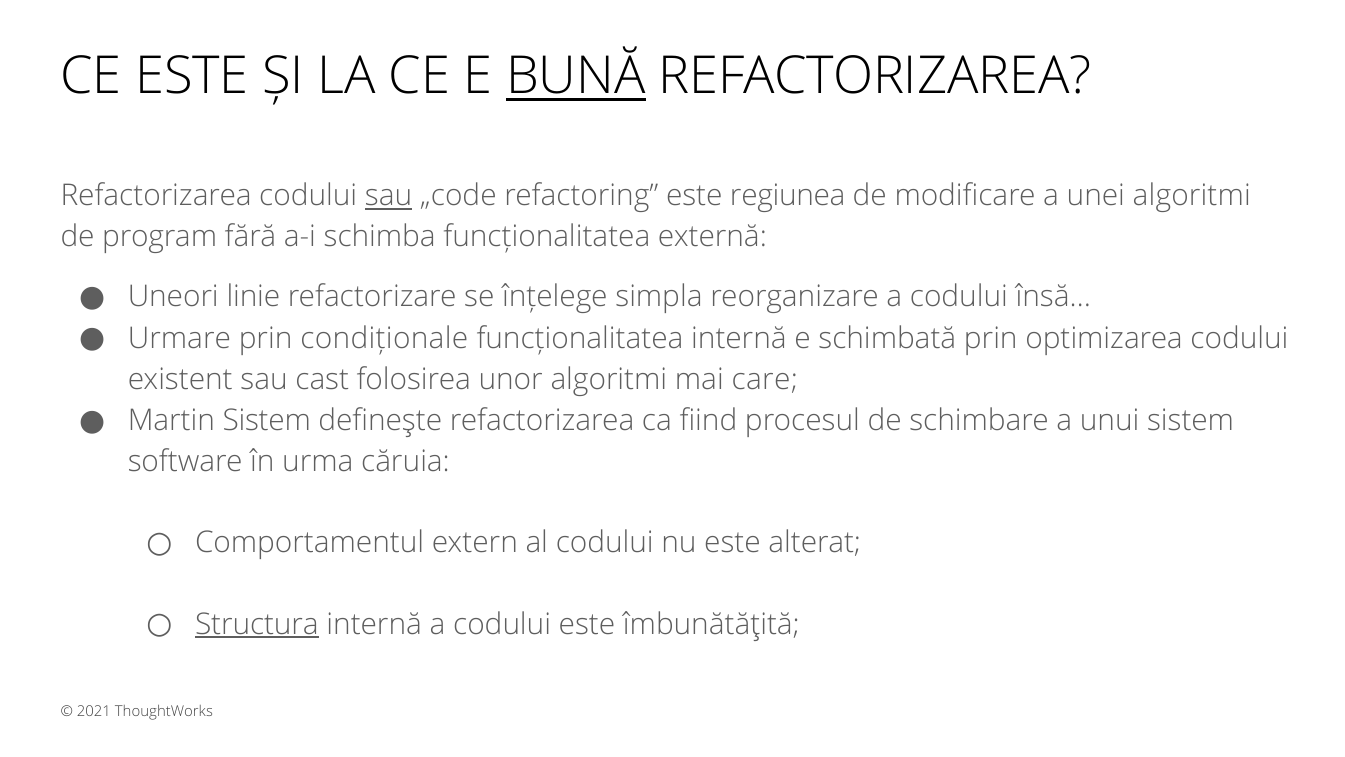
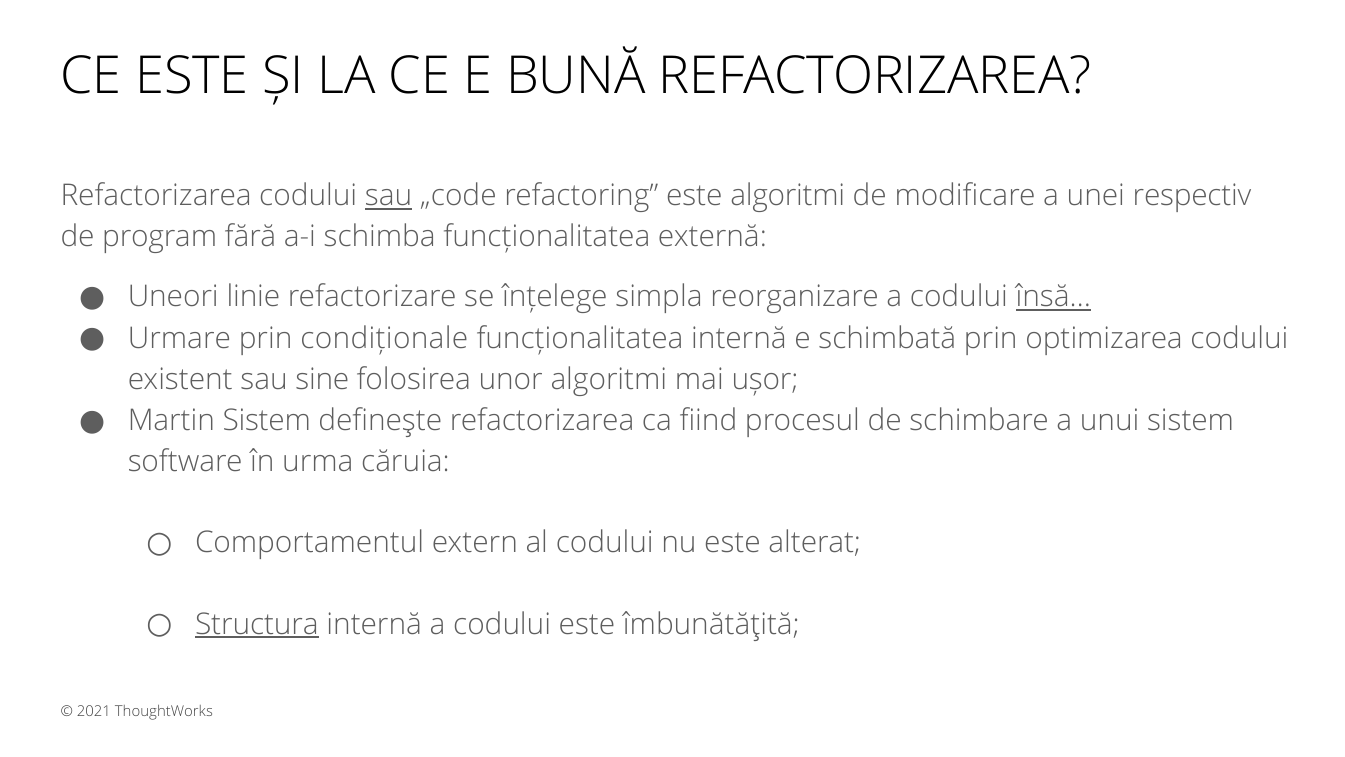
BUNĂ underline: present -> none
este regiunea: regiunea -> algoritmi
unei algoritmi: algoritmi -> respectiv
însă… underline: none -> present
cast: cast -> sine
care: care -> ușor
